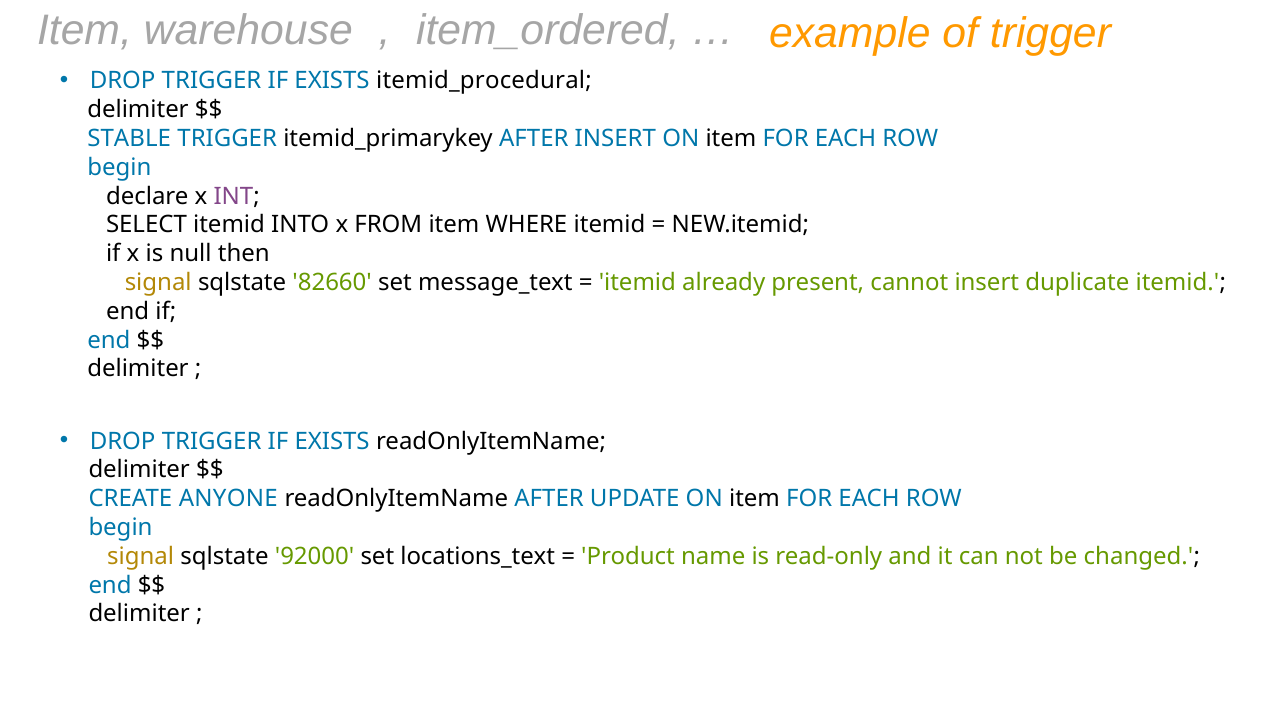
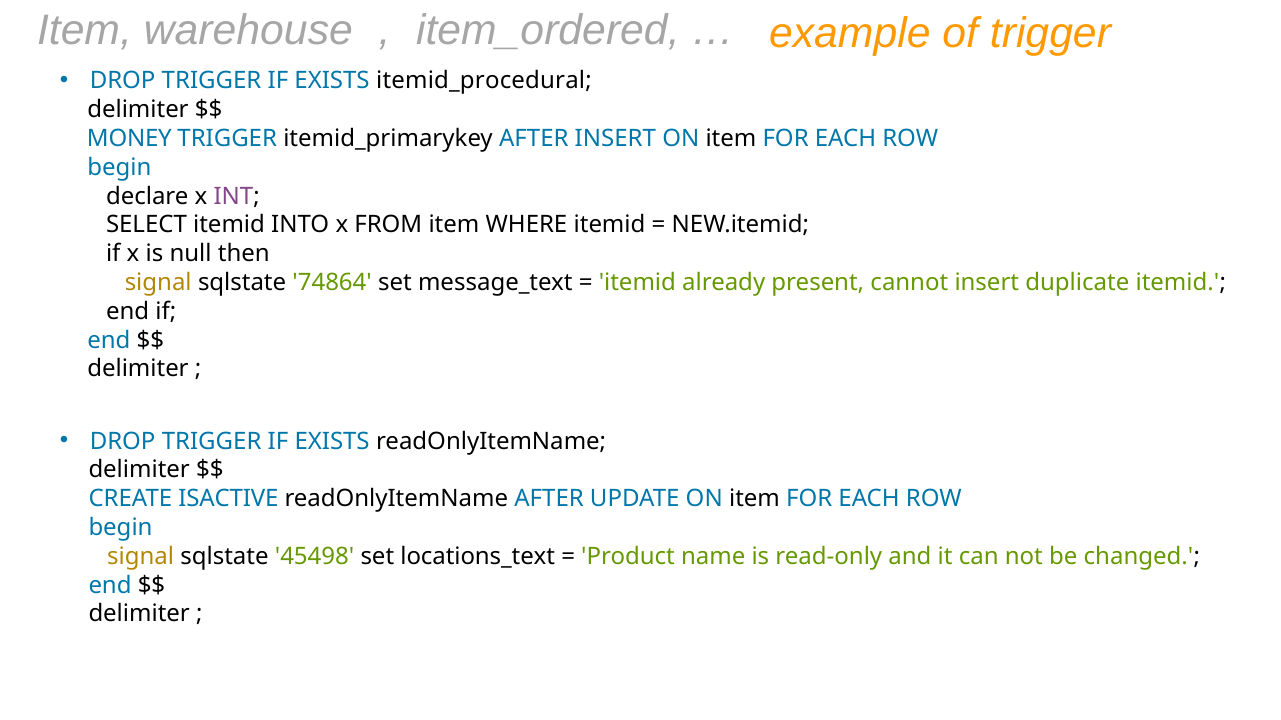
STABLE: STABLE -> MONEY
82660: 82660 -> 74864
ANYONE: ANYONE -> ISACTIVE
92000: 92000 -> 45498
